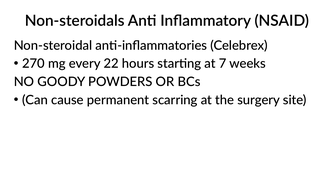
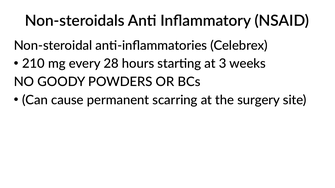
270: 270 -> 210
22: 22 -> 28
7: 7 -> 3
